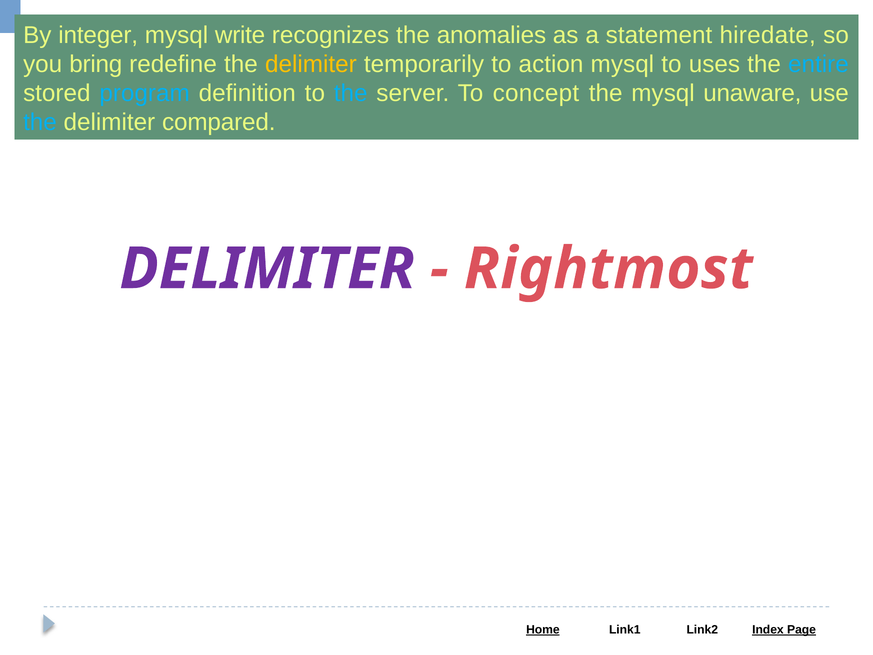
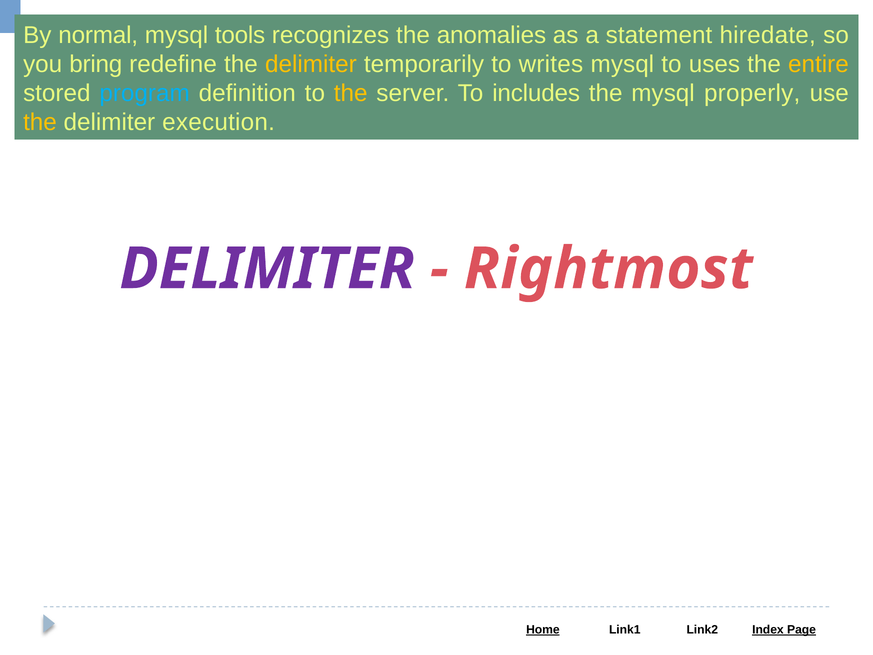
integer: integer -> normal
write: write -> tools
action: action -> writes
entire colour: light blue -> yellow
the at (351, 93) colour: light blue -> yellow
concept: concept -> includes
unaware: unaware -> properly
the at (40, 122) colour: light blue -> yellow
compared: compared -> execution
